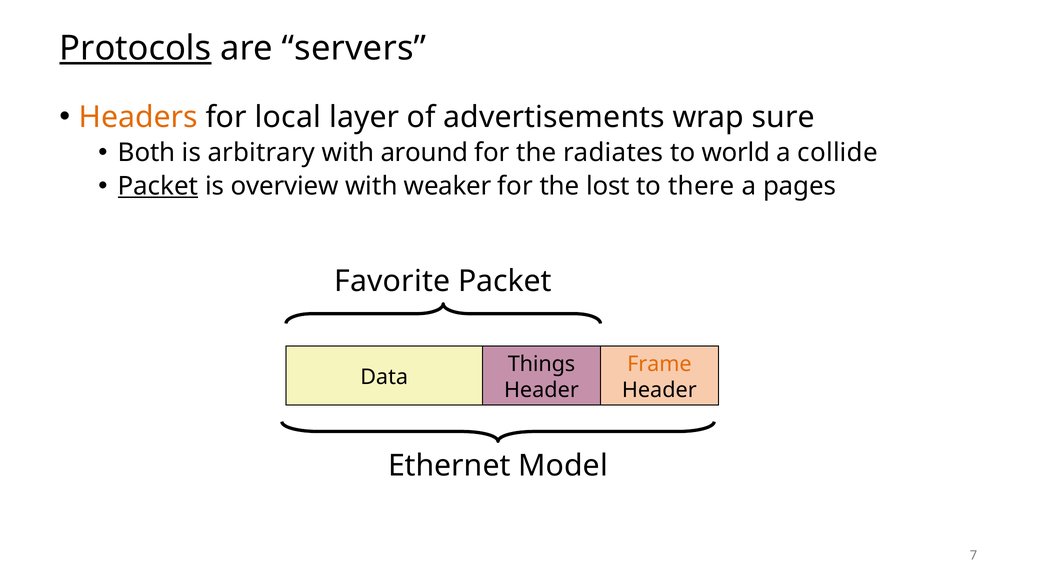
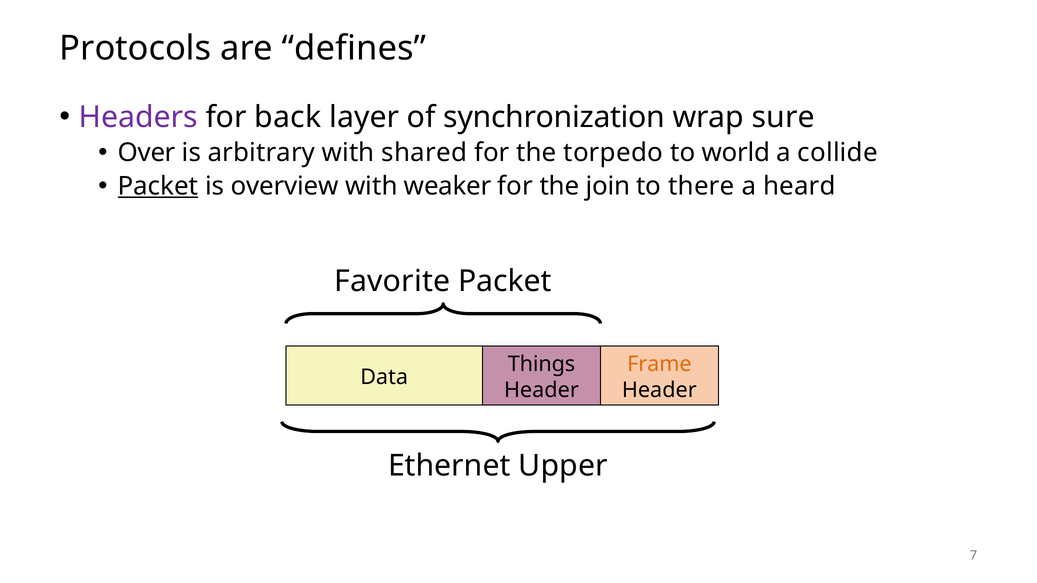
Protocols underline: present -> none
servers: servers -> defines
Headers colour: orange -> purple
local: local -> back
advertisements: advertisements -> synchronization
Both: Both -> Over
around: around -> shared
radiates: radiates -> torpedo
lost: lost -> join
pages: pages -> heard
Model: Model -> Upper
